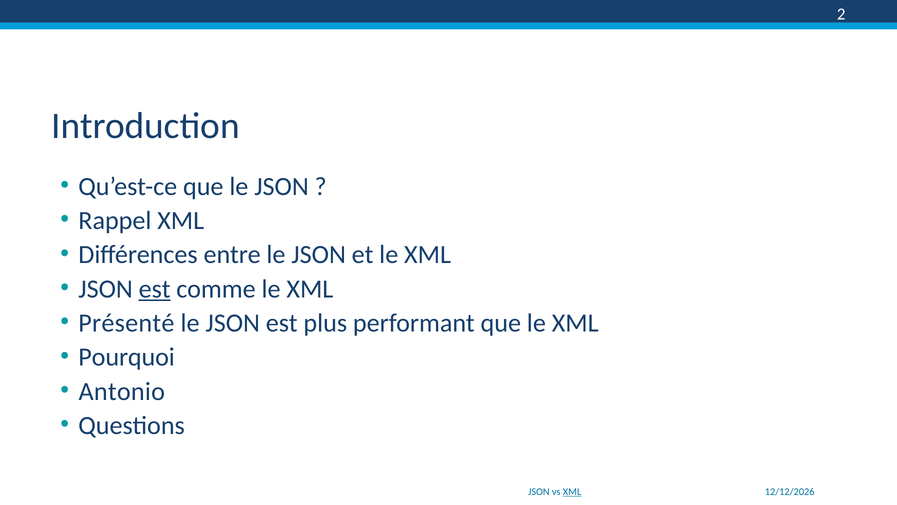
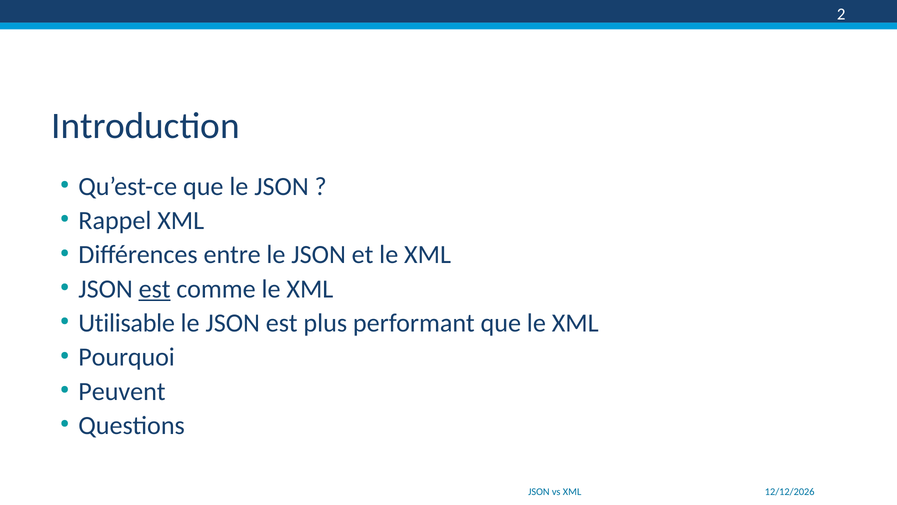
Présenté: Présenté -> Utilisable
Antonio: Antonio -> Peuvent
XML at (572, 491) underline: present -> none
